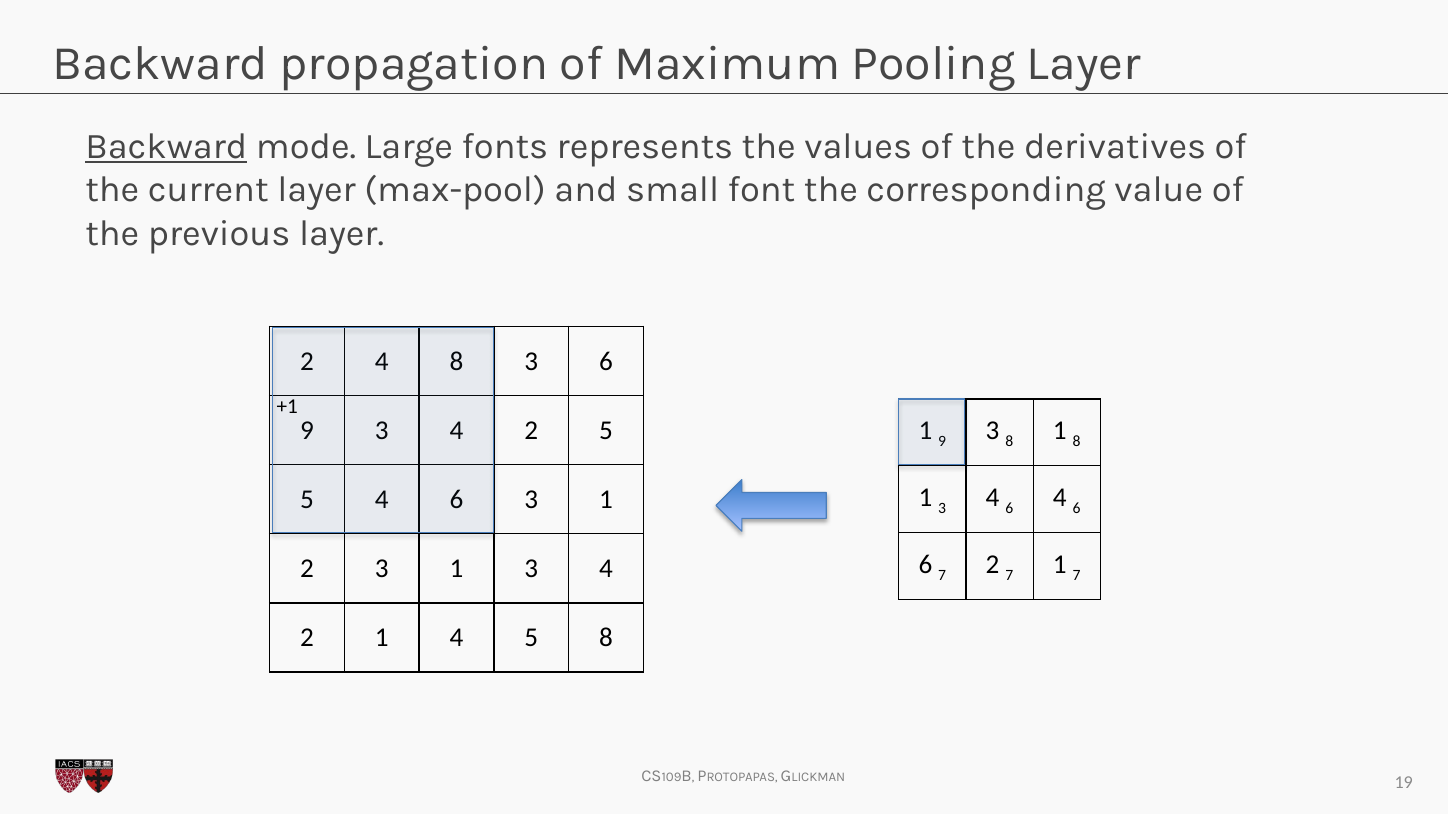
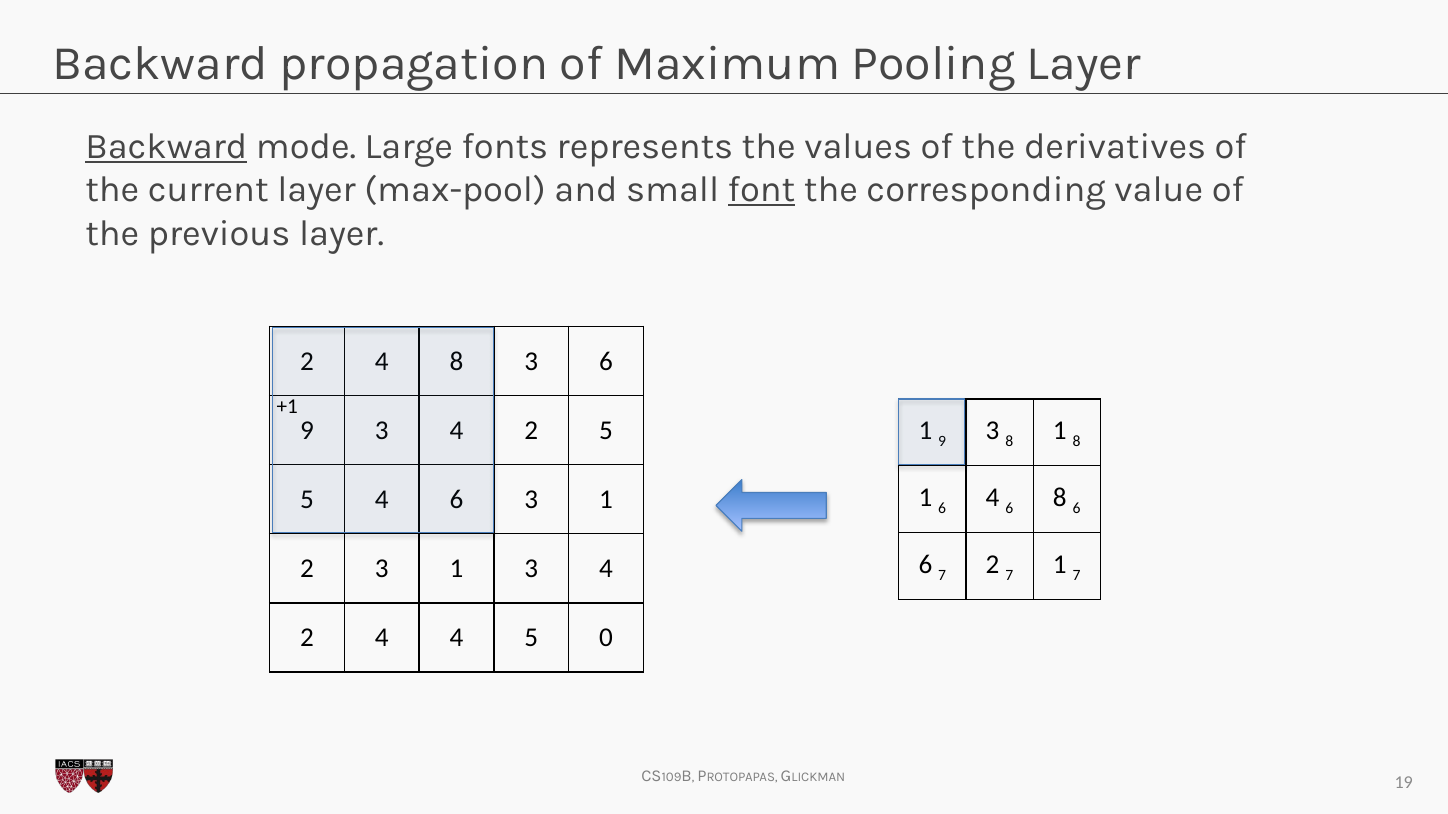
font underline: none -> present
3 at (942, 509): 3 -> 6
6 4: 4 -> 8
1 at (382, 638): 1 -> 4
5 8: 8 -> 0
